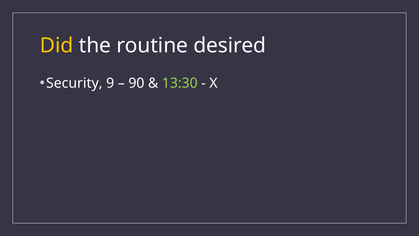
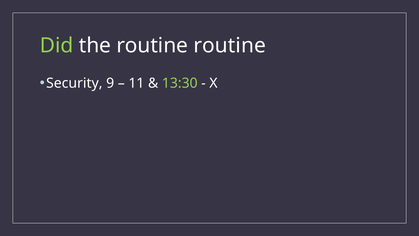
Did colour: yellow -> light green
routine desired: desired -> routine
90: 90 -> 11
